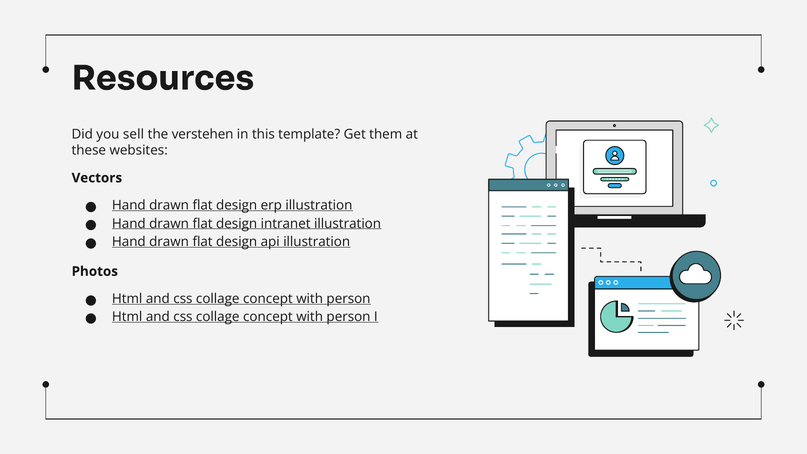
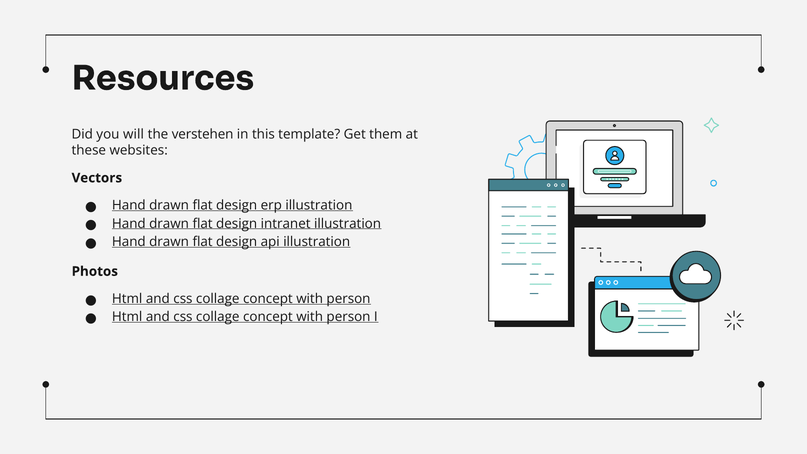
sell: sell -> will
